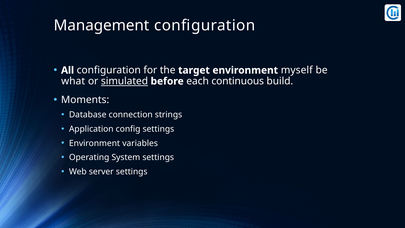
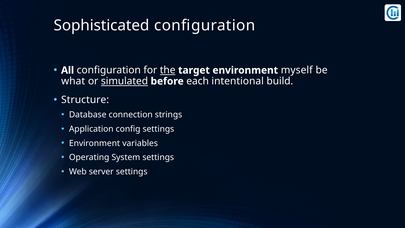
Management: Management -> Sophisticated
the underline: none -> present
continuous: continuous -> intentional
Moments: Moments -> Structure
